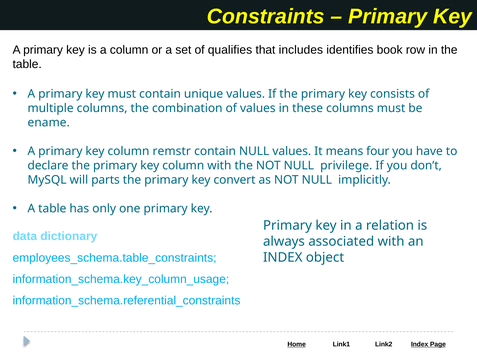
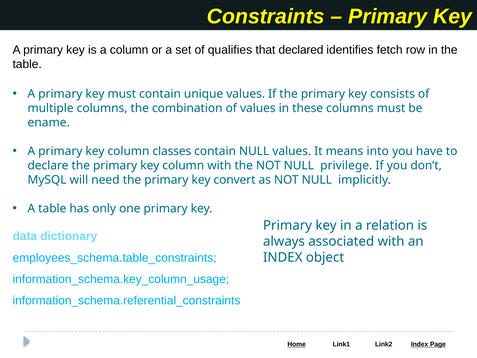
includes: includes -> declared
book: book -> fetch
remstr: remstr -> classes
four: four -> into
parts: parts -> need
